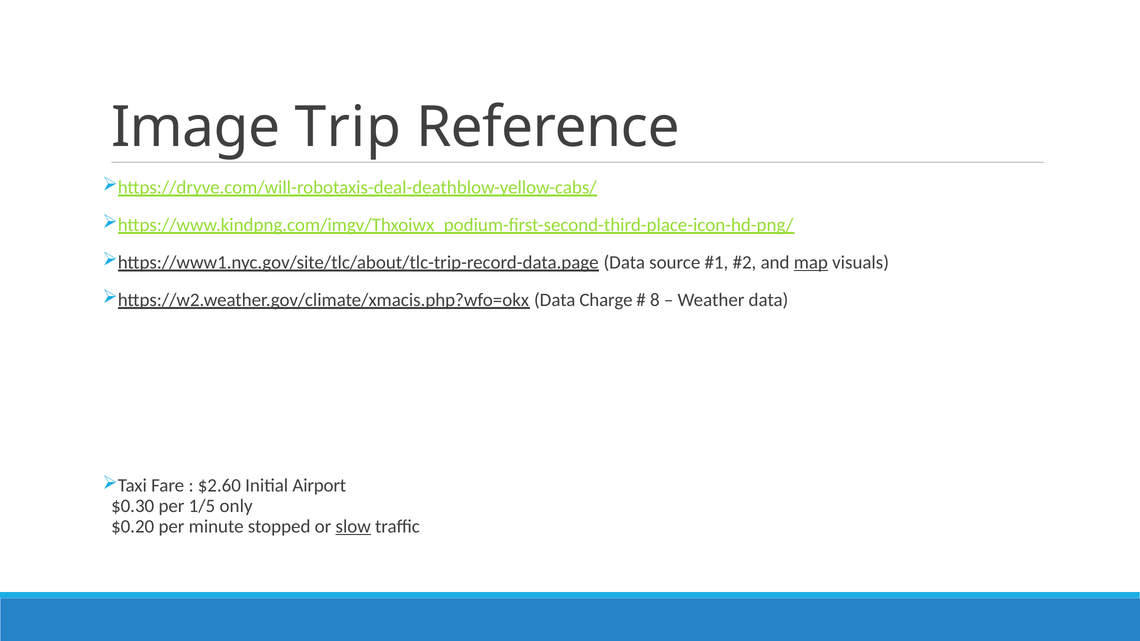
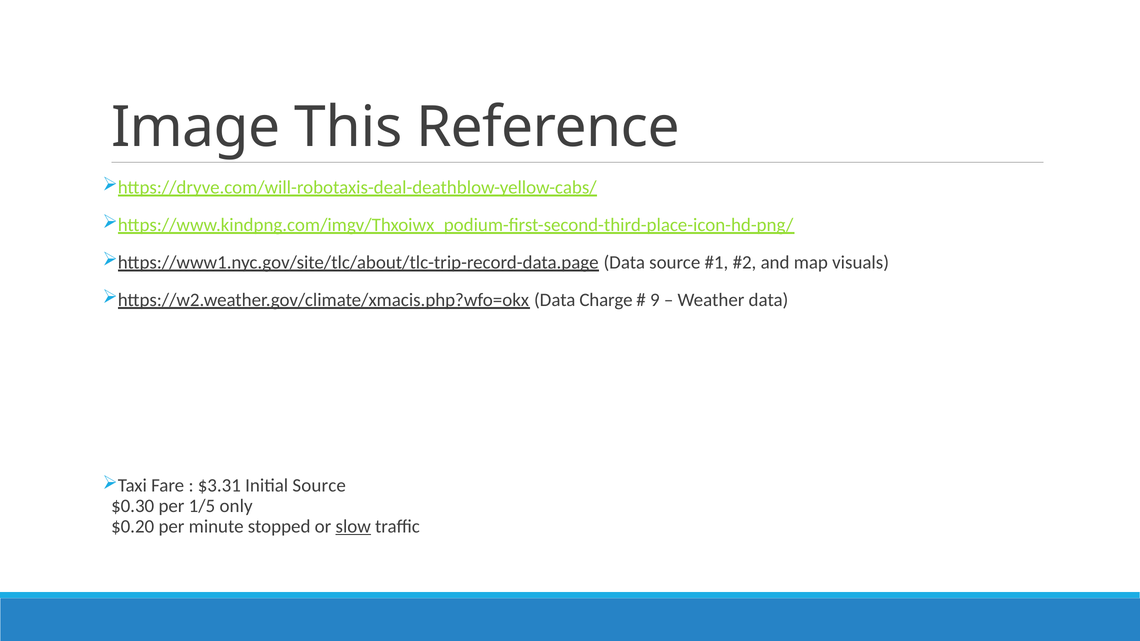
Trip: Trip -> This
map underline: present -> none
8: 8 -> 9
$2.60: $2.60 -> $3.31
Initial Airport: Airport -> Source
